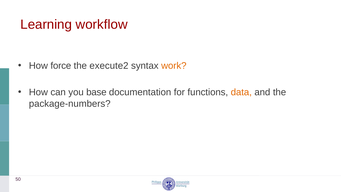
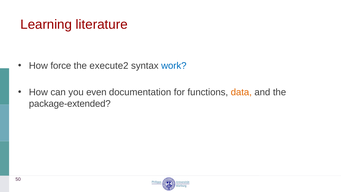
workflow: workflow -> literature
work colour: orange -> blue
base: base -> even
package-numbers: package-numbers -> package-extended
